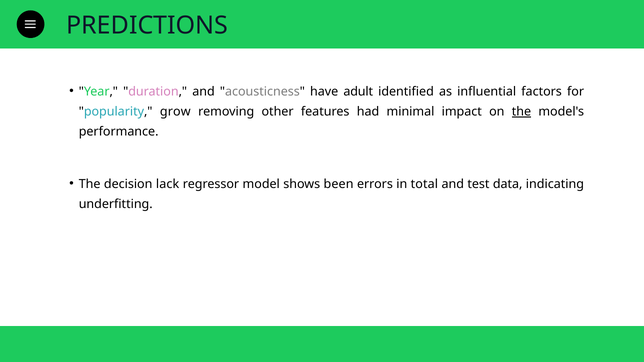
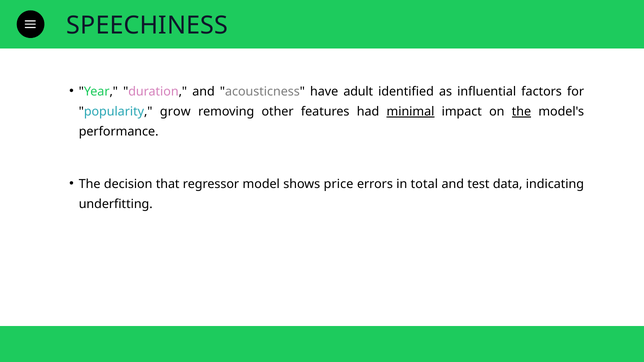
PREDICTIONS: PREDICTIONS -> SPEECHINESS
minimal underline: none -> present
lack: lack -> that
been: been -> price
